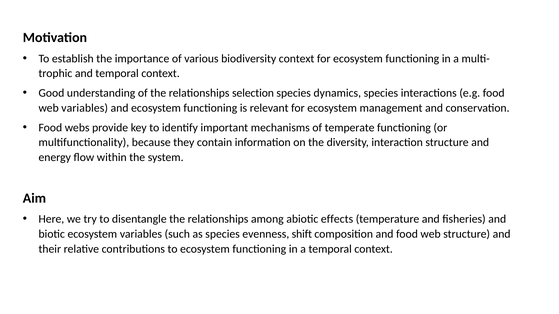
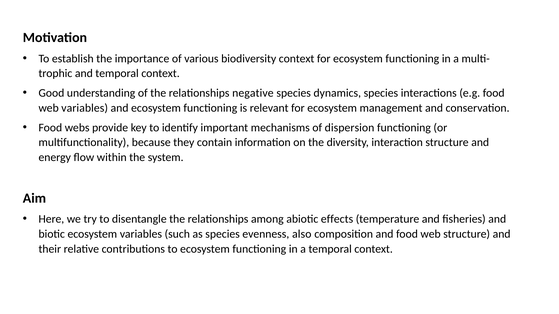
selection: selection -> negative
temperate: temperate -> dispersion
shift: shift -> also
